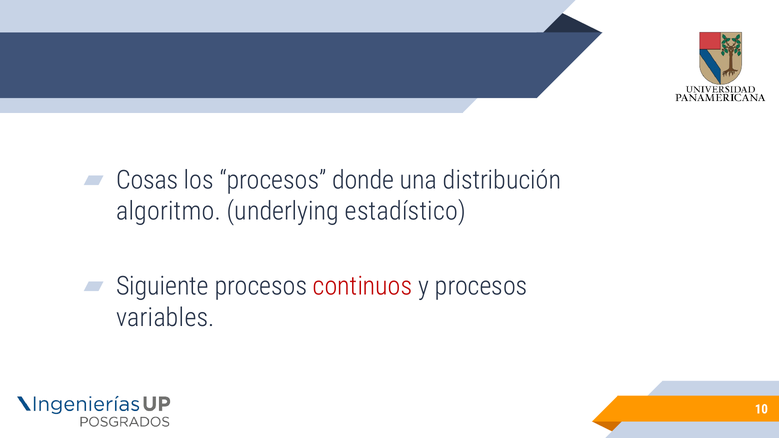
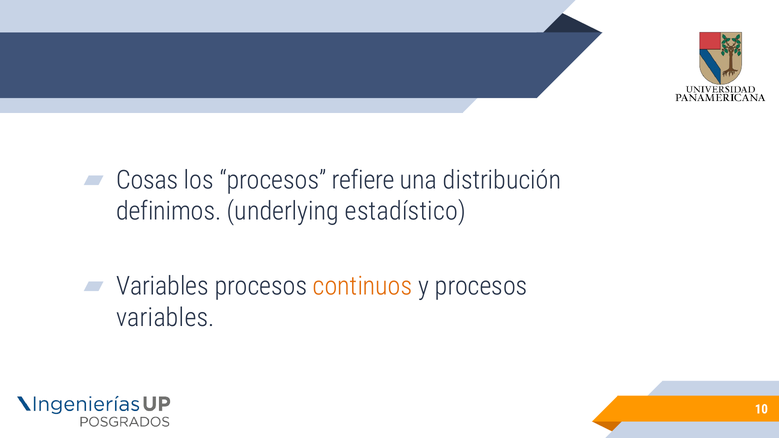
donde: donde -> refiere
algoritmo: algoritmo -> definimos
Siguiente at (162, 287): Siguiente -> Variables
continuos colour: red -> orange
